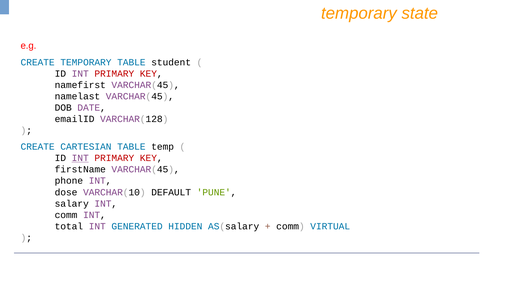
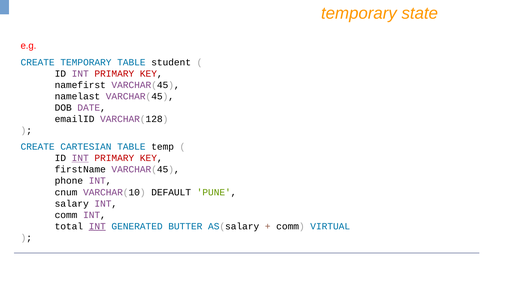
dose: dose -> cnum
INT at (97, 226) underline: none -> present
HIDDEN: HIDDEN -> BUTTER
